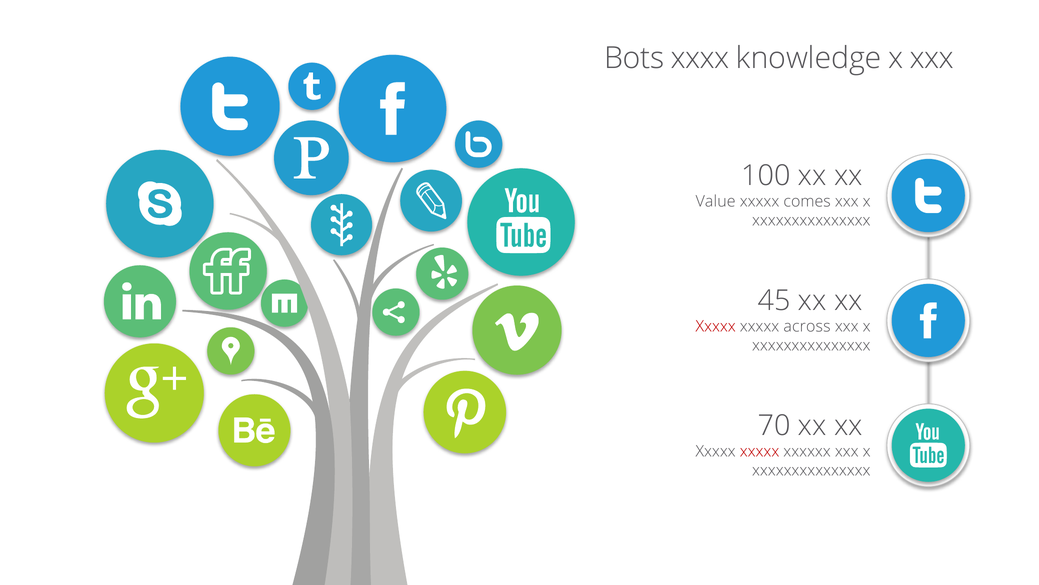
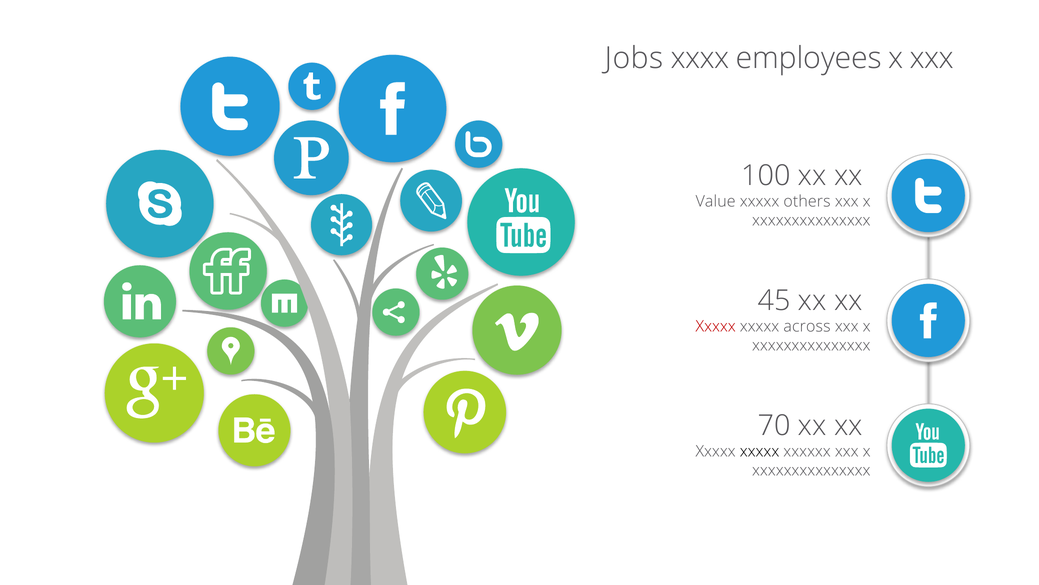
Bots: Bots -> Jobs
knowledge: knowledge -> employees
comes: comes -> others
xxxxx at (760, 451) colour: red -> black
